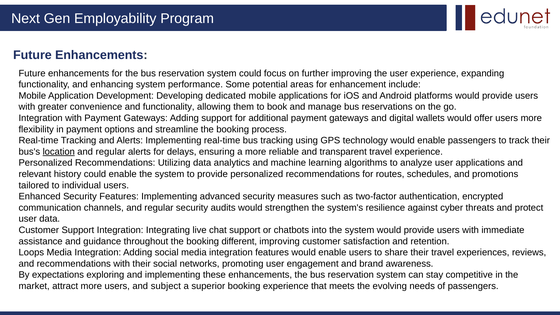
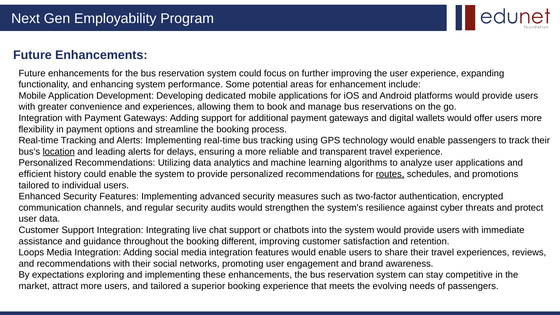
and functionality: functionality -> experiences
regular at (110, 152): regular -> leading
relevant: relevant -> efficient
routes underline: none -> present
and subject: subject -> tailored
